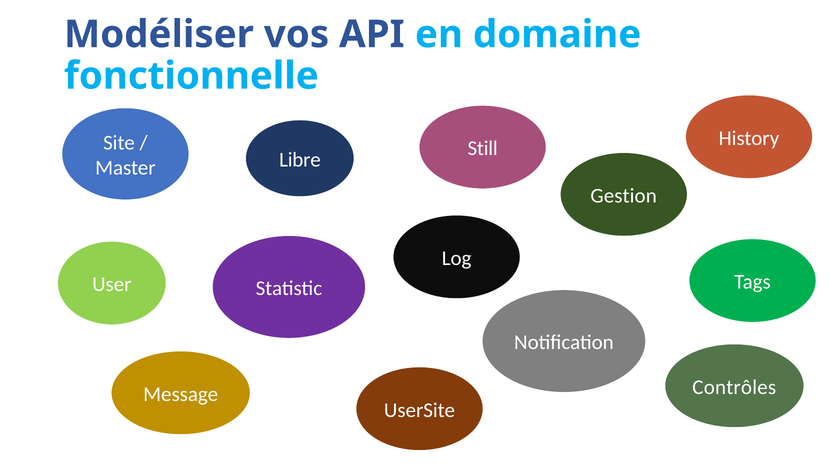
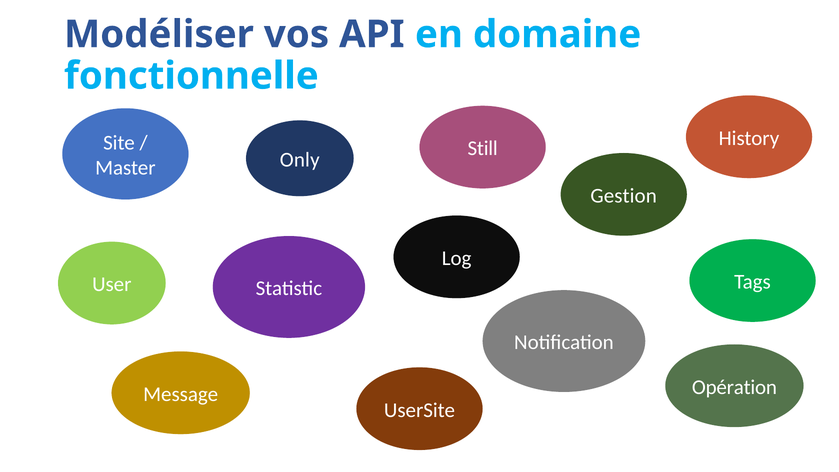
Libre: Libre -> Only
Contrôles: Contrôles -> Opération
